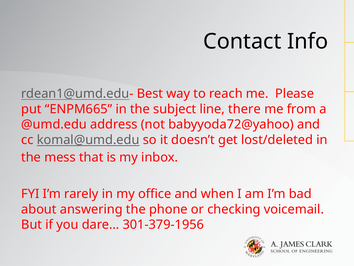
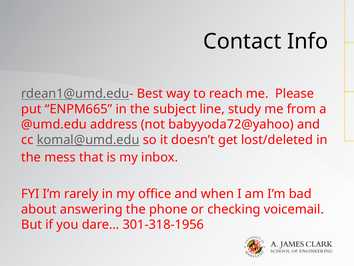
there: there -> study
301-379-1956: 301-379-1956 -> 301-318-1956
